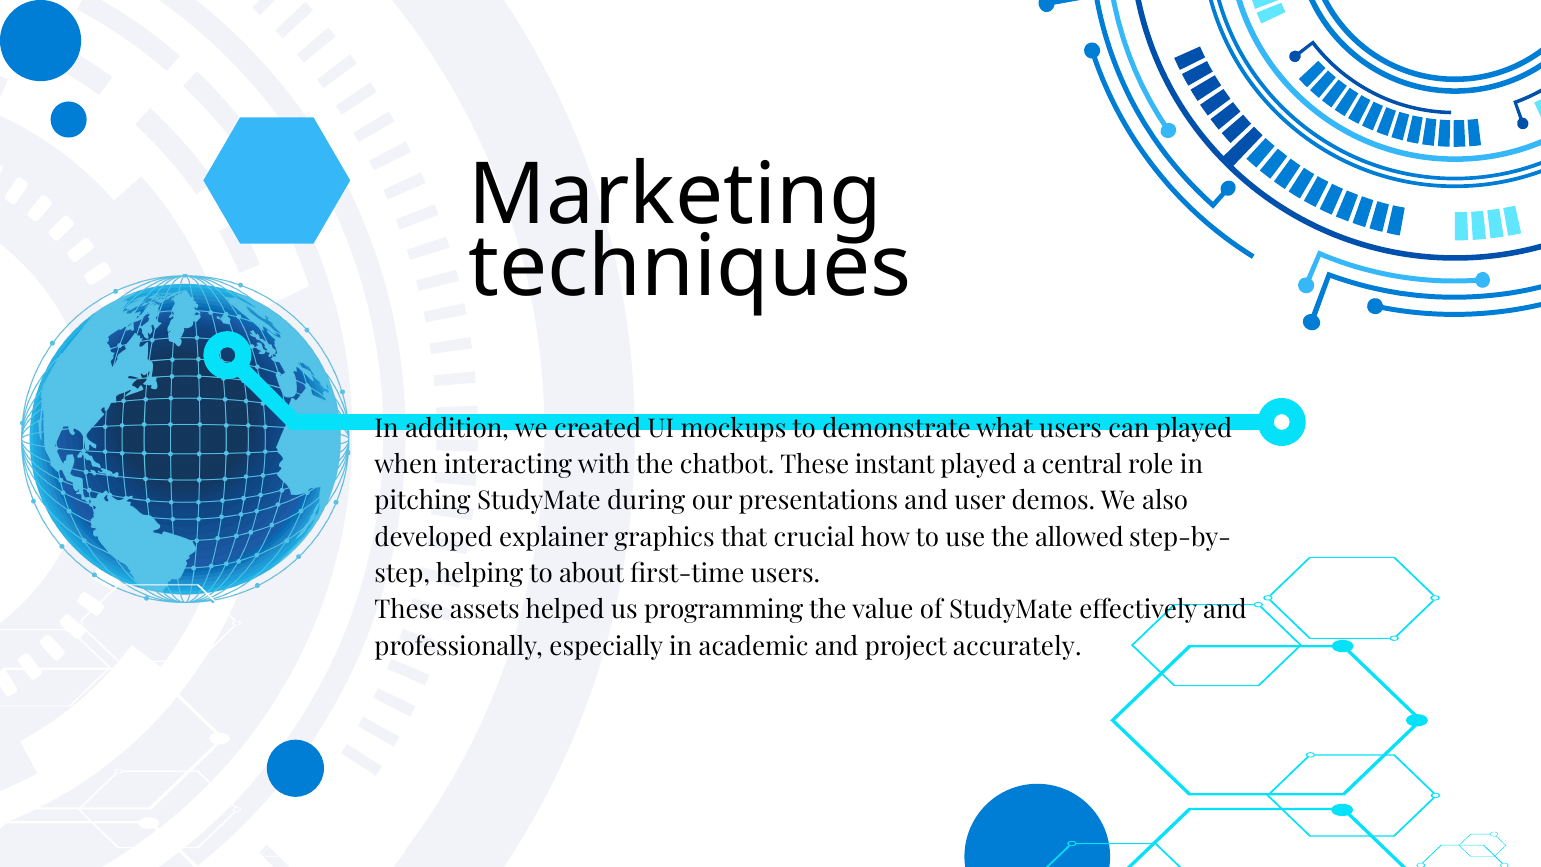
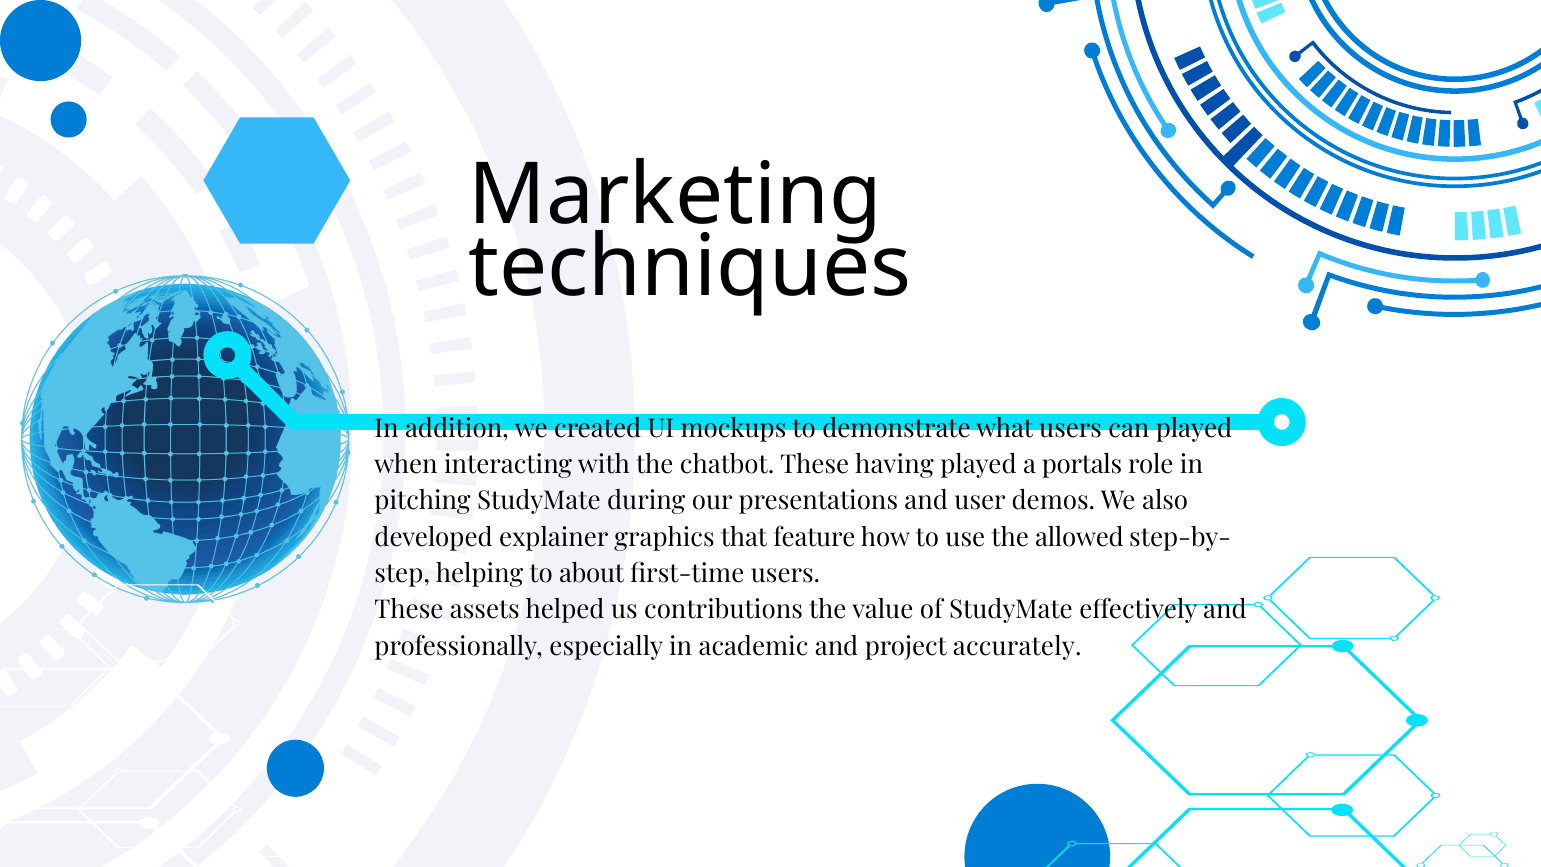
instant: instant -> having
central: central -> portals
crucial: crucial -> feature
programming: programming -> contributions
